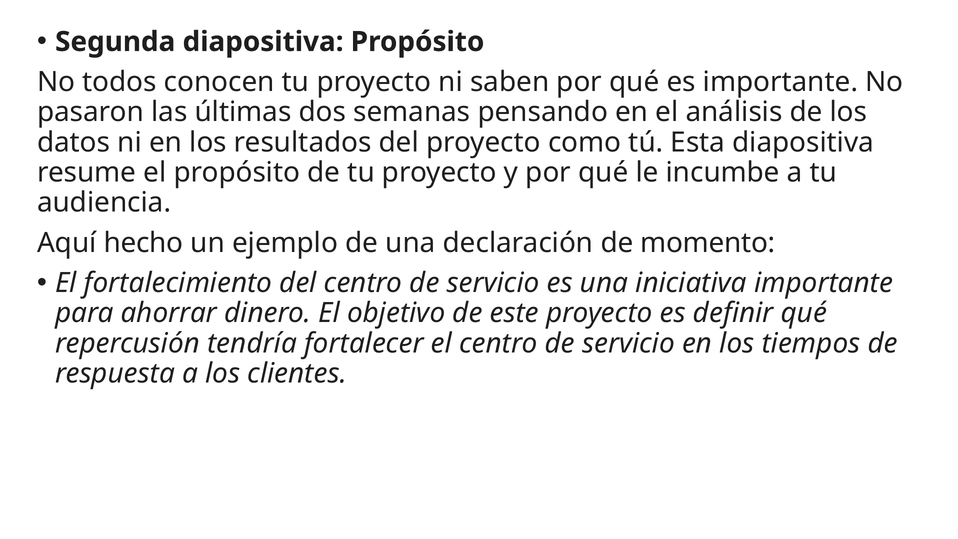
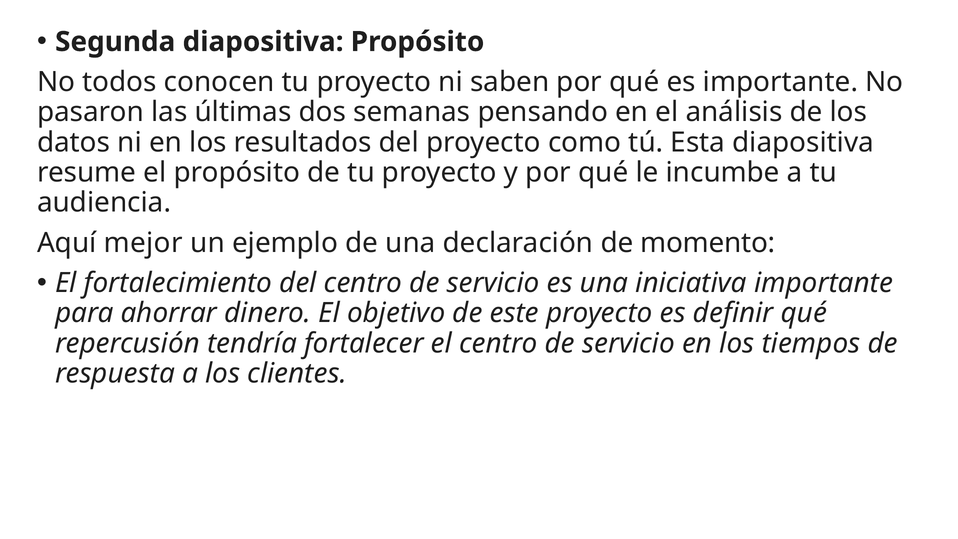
hecho: hecho -> mejor
